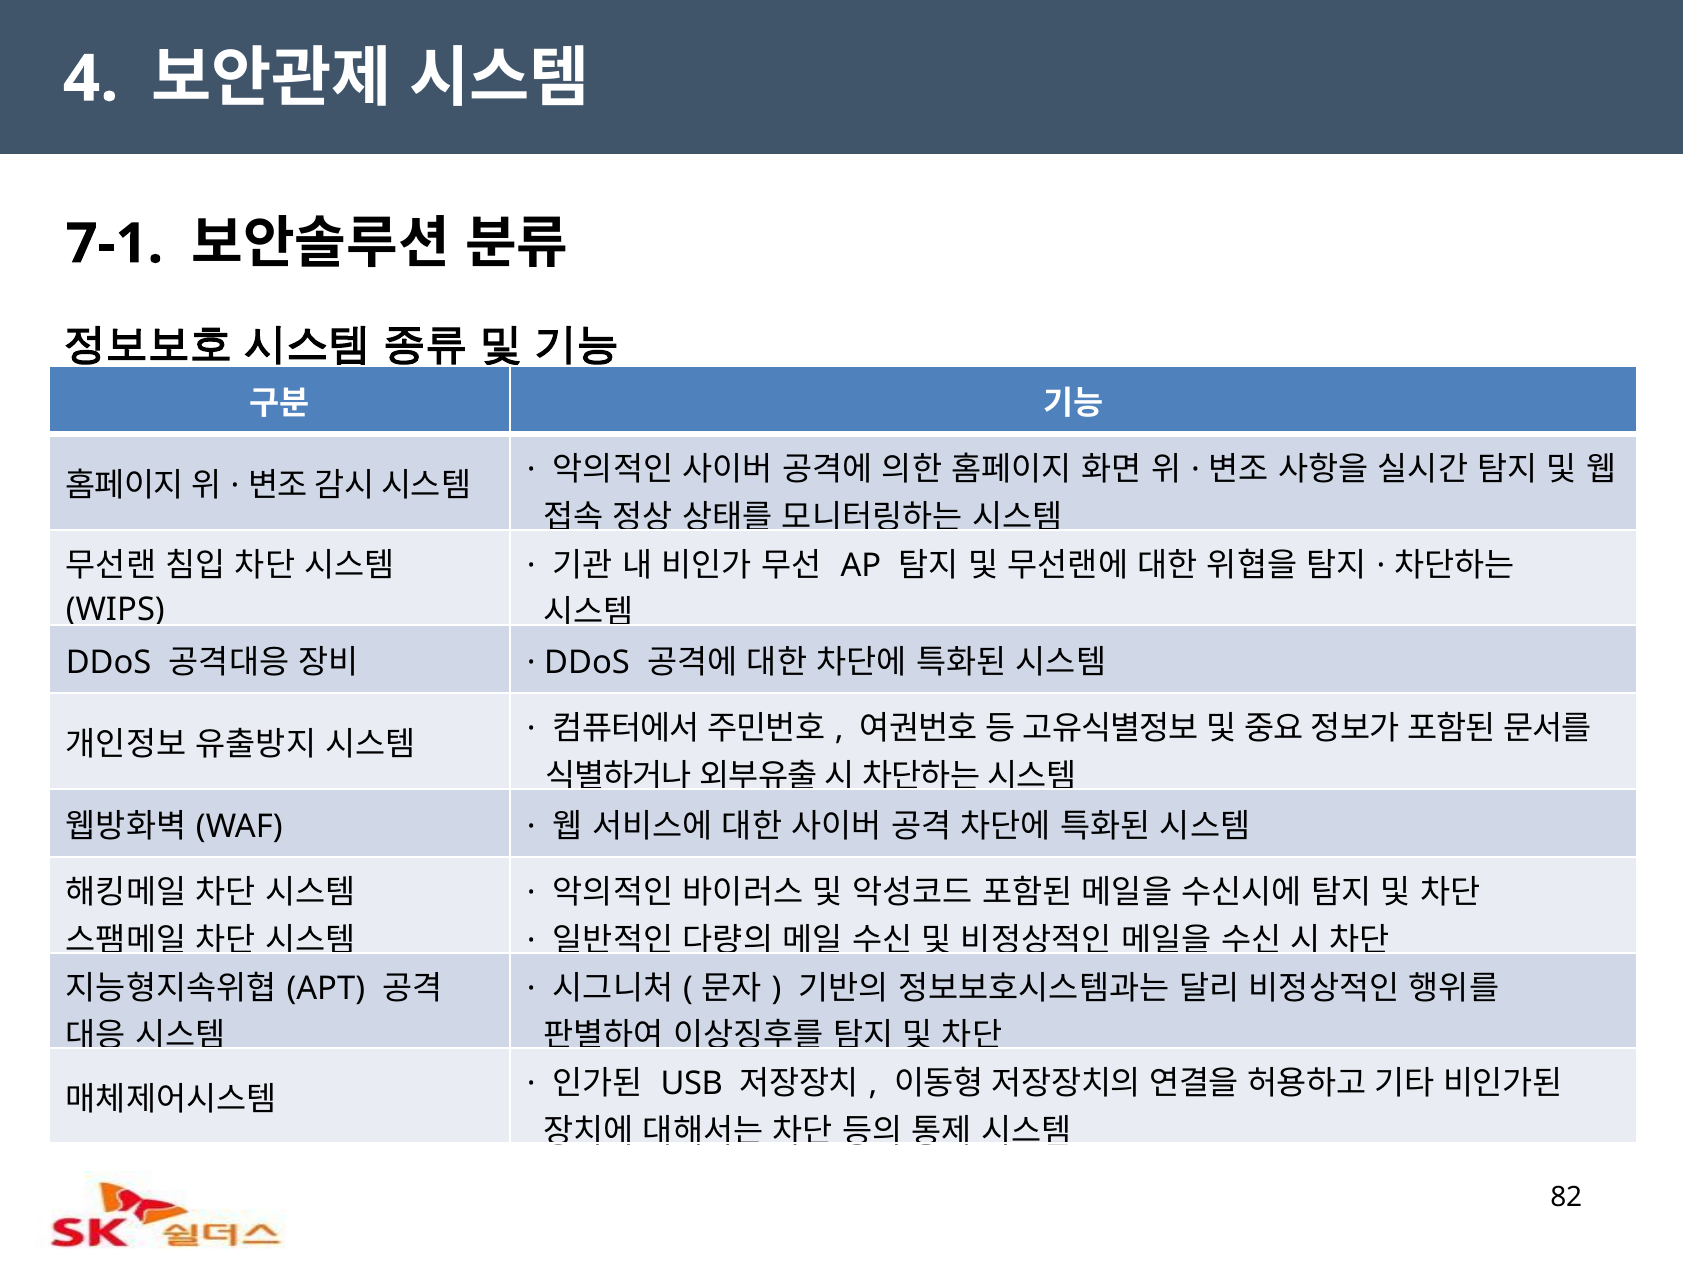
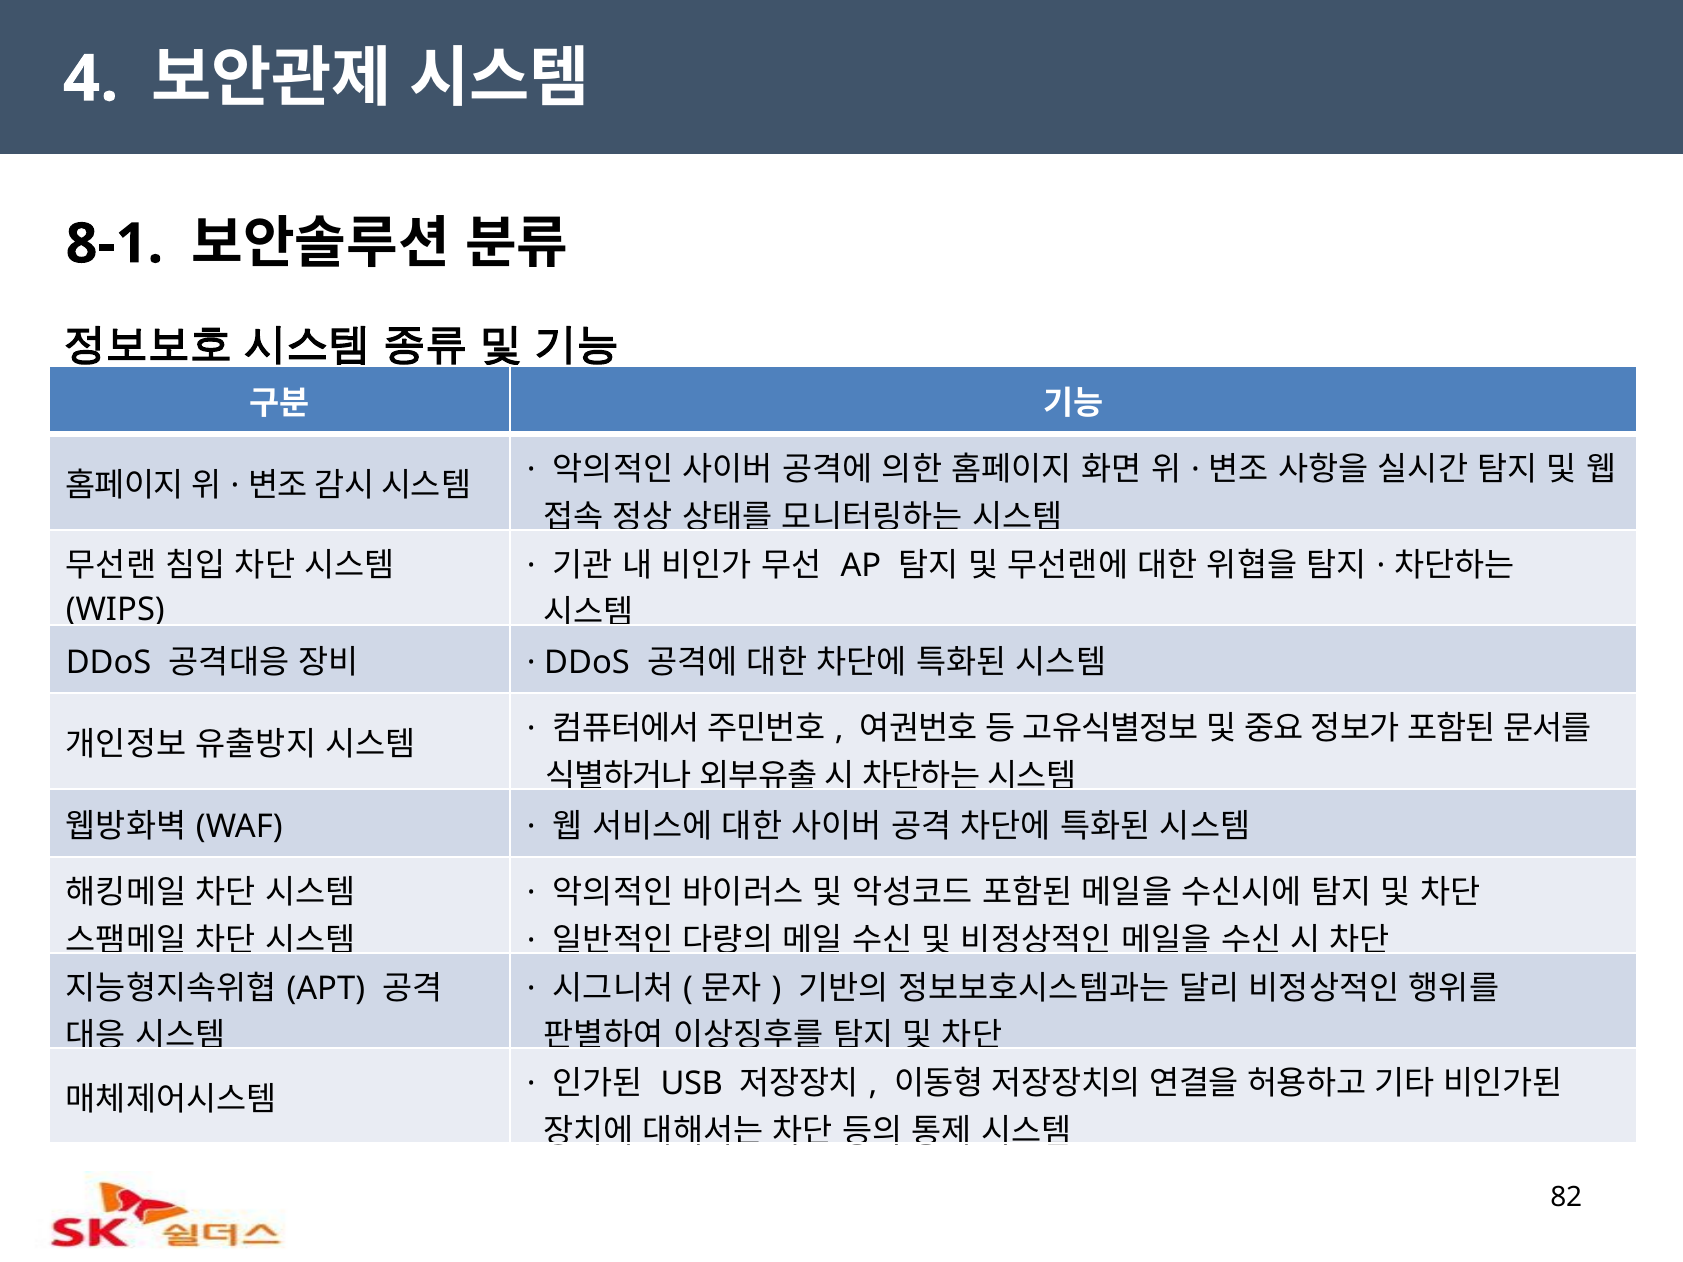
7-1: 7-1 -> 8-1
